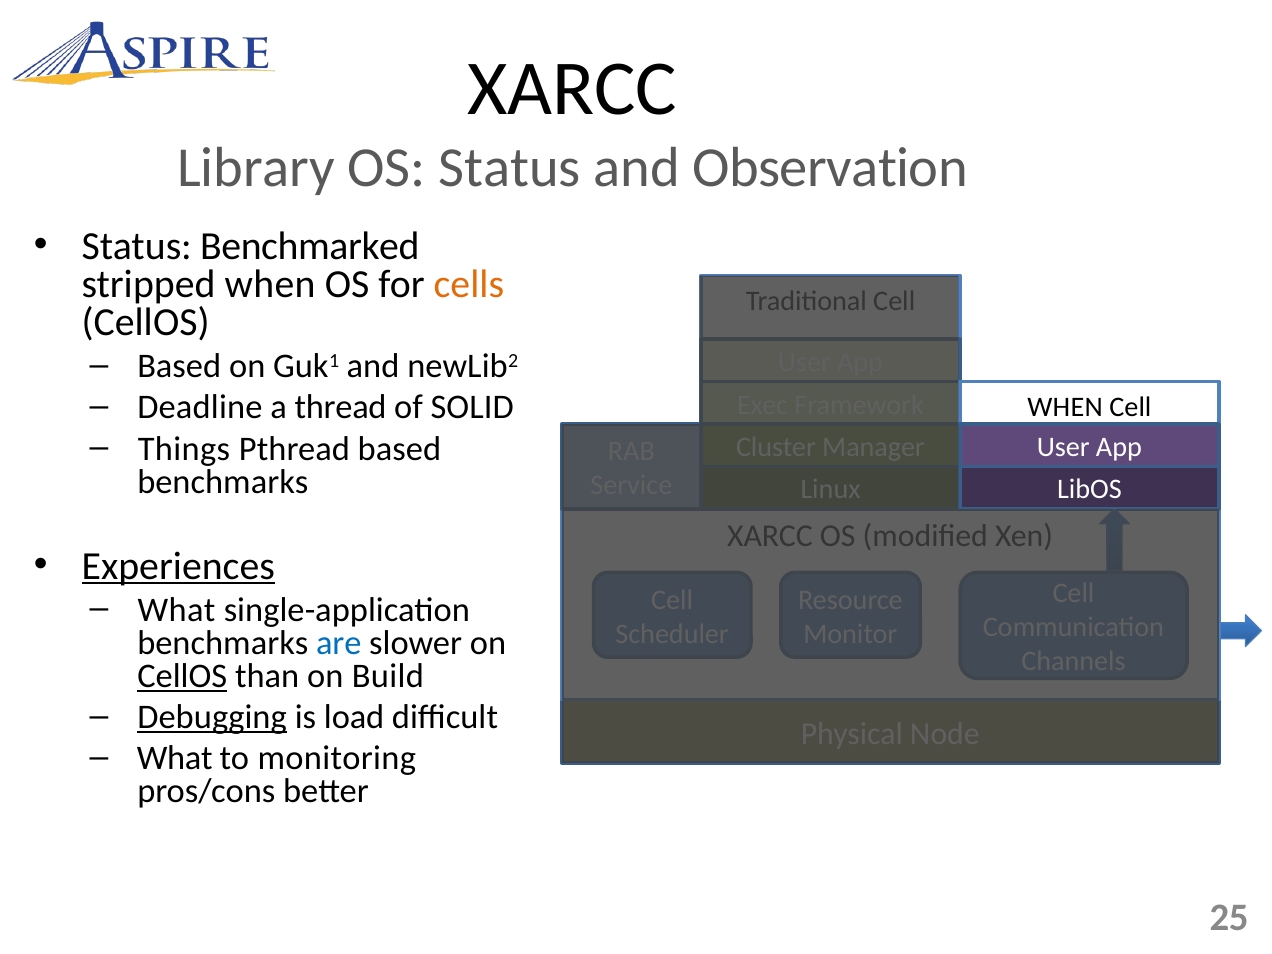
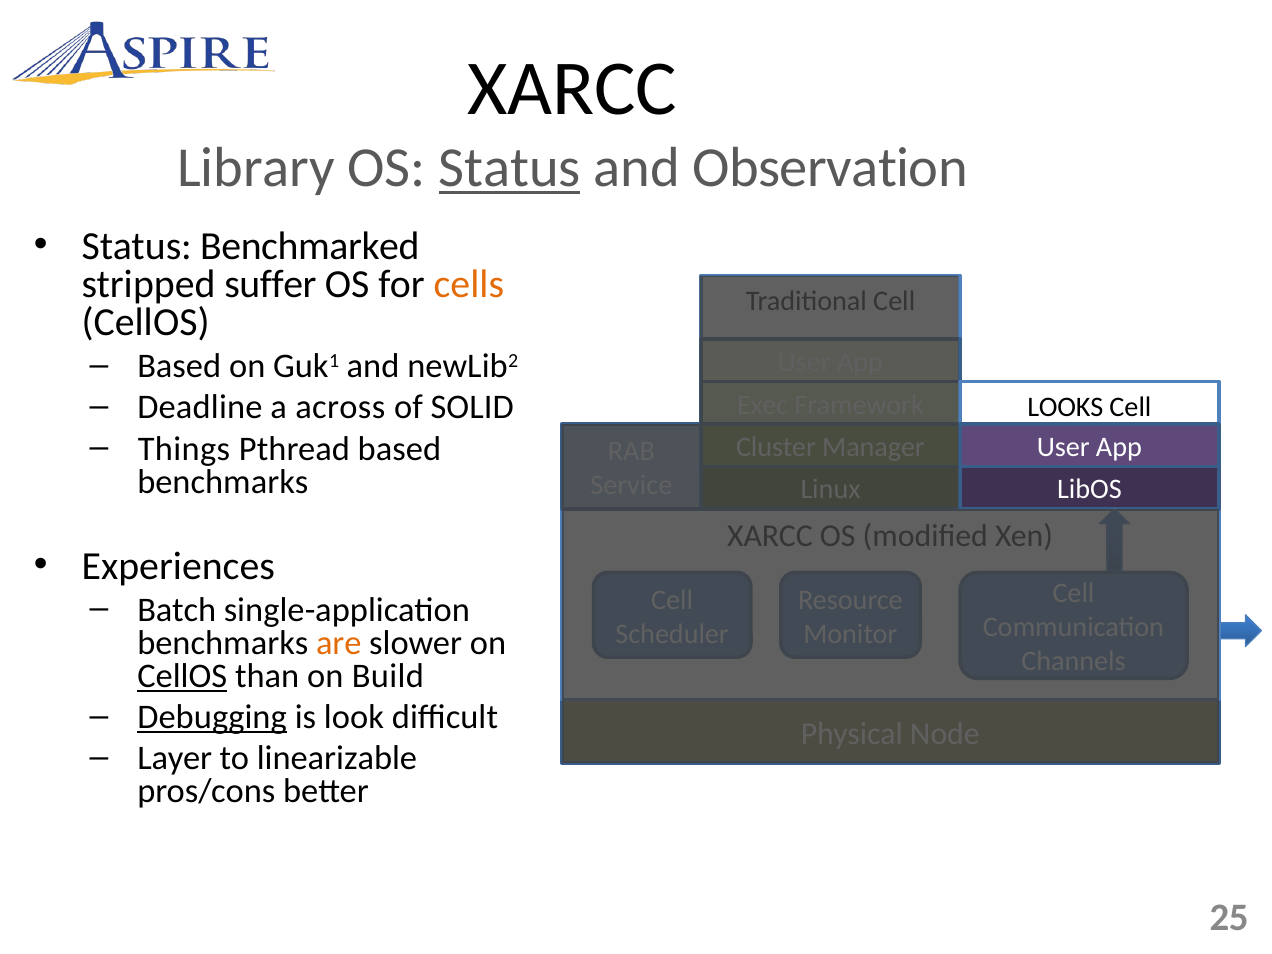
Status at (510, 168) underline: none -> present
stripped when: when -> suffer
thread: thread -> across
WHEN at (1065, 407): WHEN -> LOOKS
Experiences underline: present -> none
What at (176, 610): What -> Batch
are colour: blue -> orange
load: load -> look
What at (175, 758): What -> Layer
monitoring: monitoring -> linearizable
